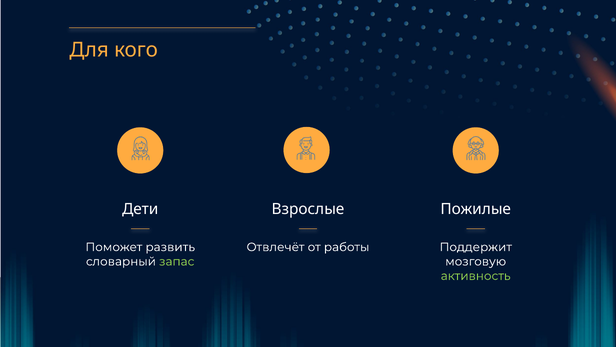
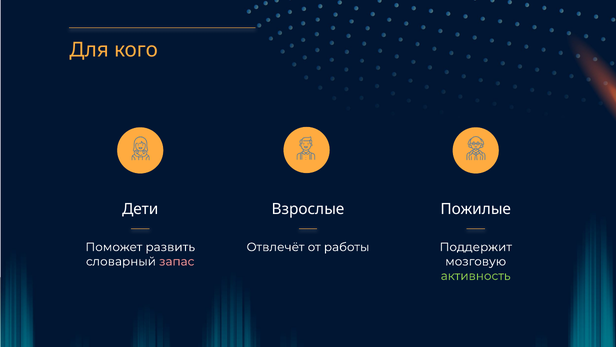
запас colour: light green -> pink
